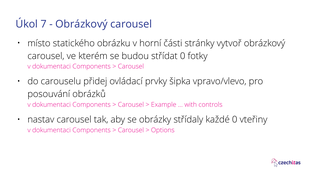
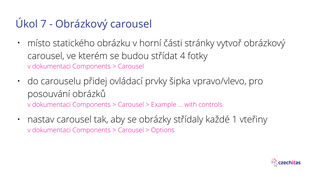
střídat 0: 0 -> 4
každé 0: 0 -> 1
